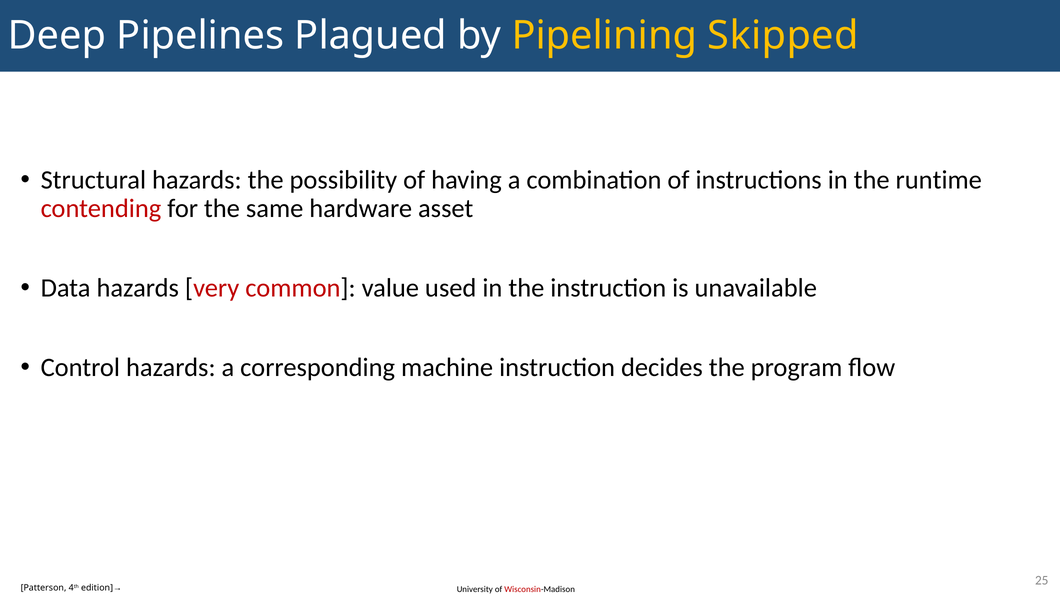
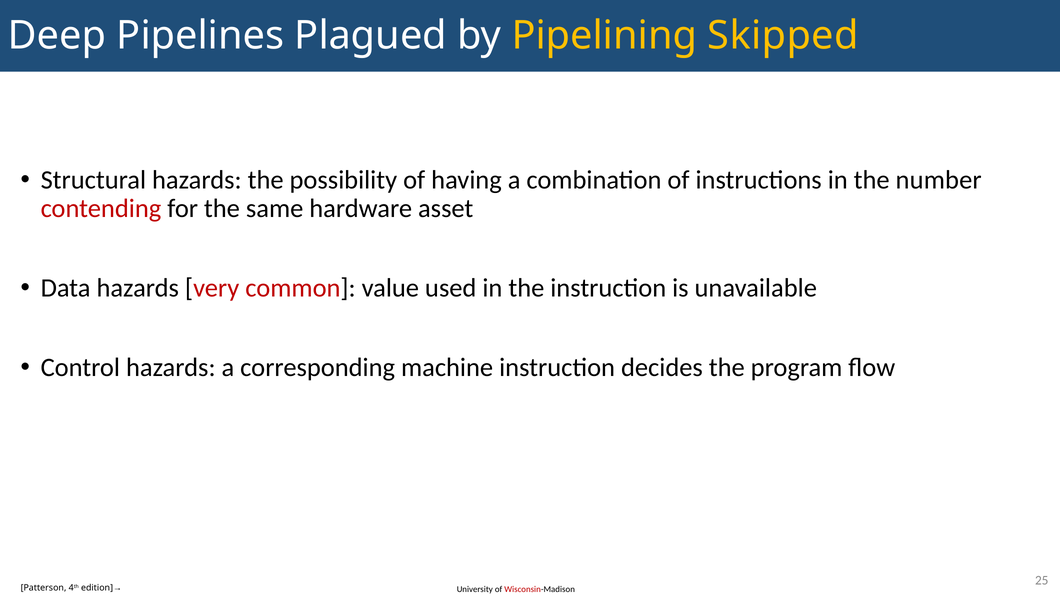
runtime: runtime -> number
